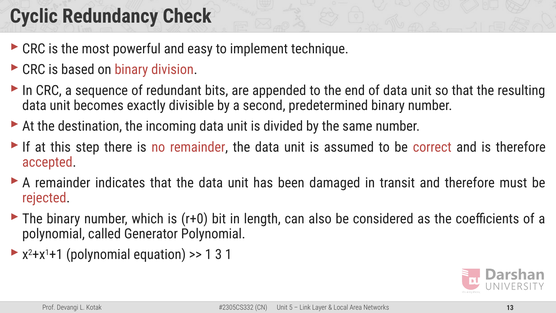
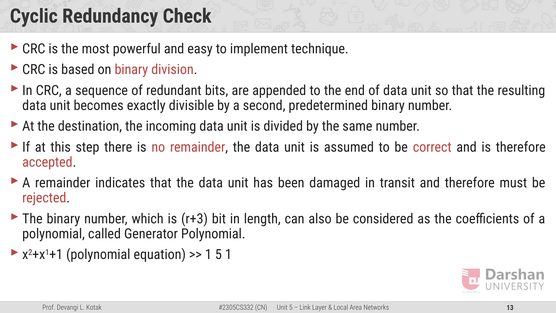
r+0: r+0 -> r+3
1 3: 3 -> 5
